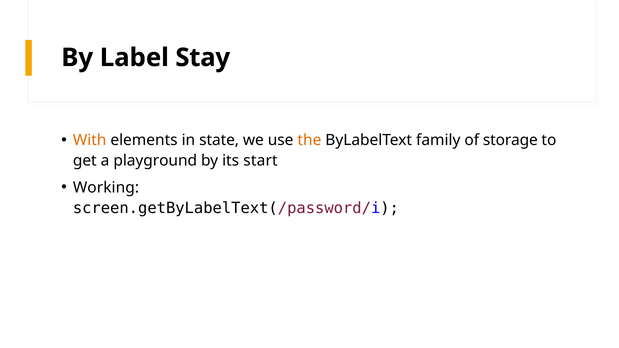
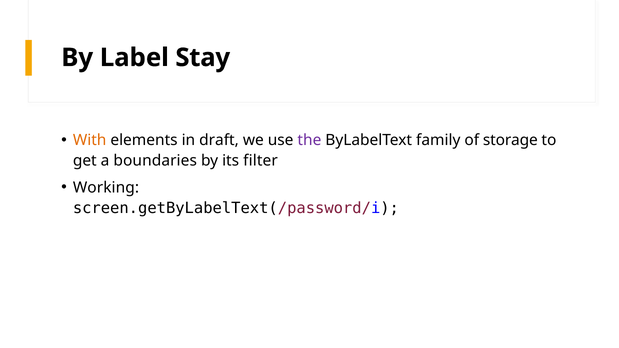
state: state -> draft
the colour: orange -> purple
playground: playground -> boundaries
start: start -> filter
